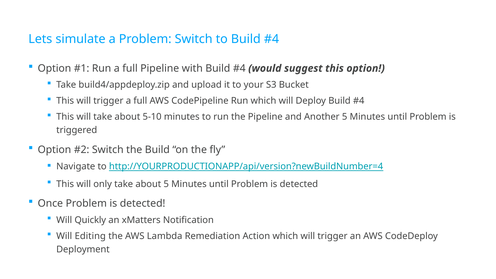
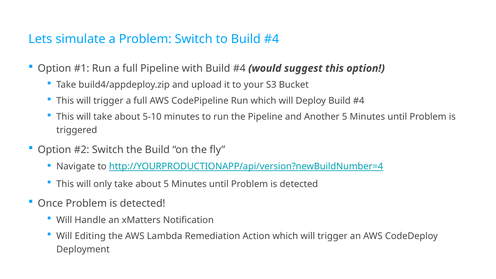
Quickly: Quickly -> Handle
